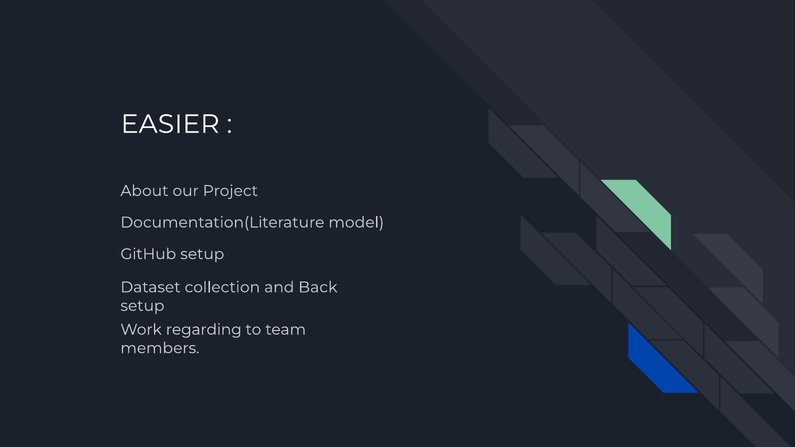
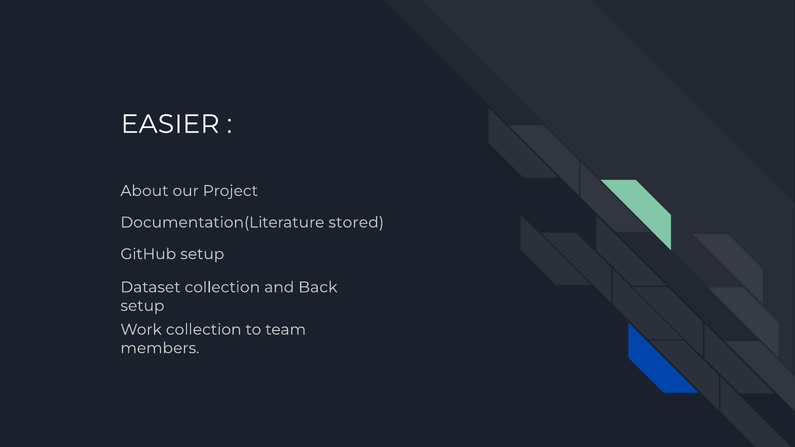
model: model -> stored
Work regarding: regarding -> collection
